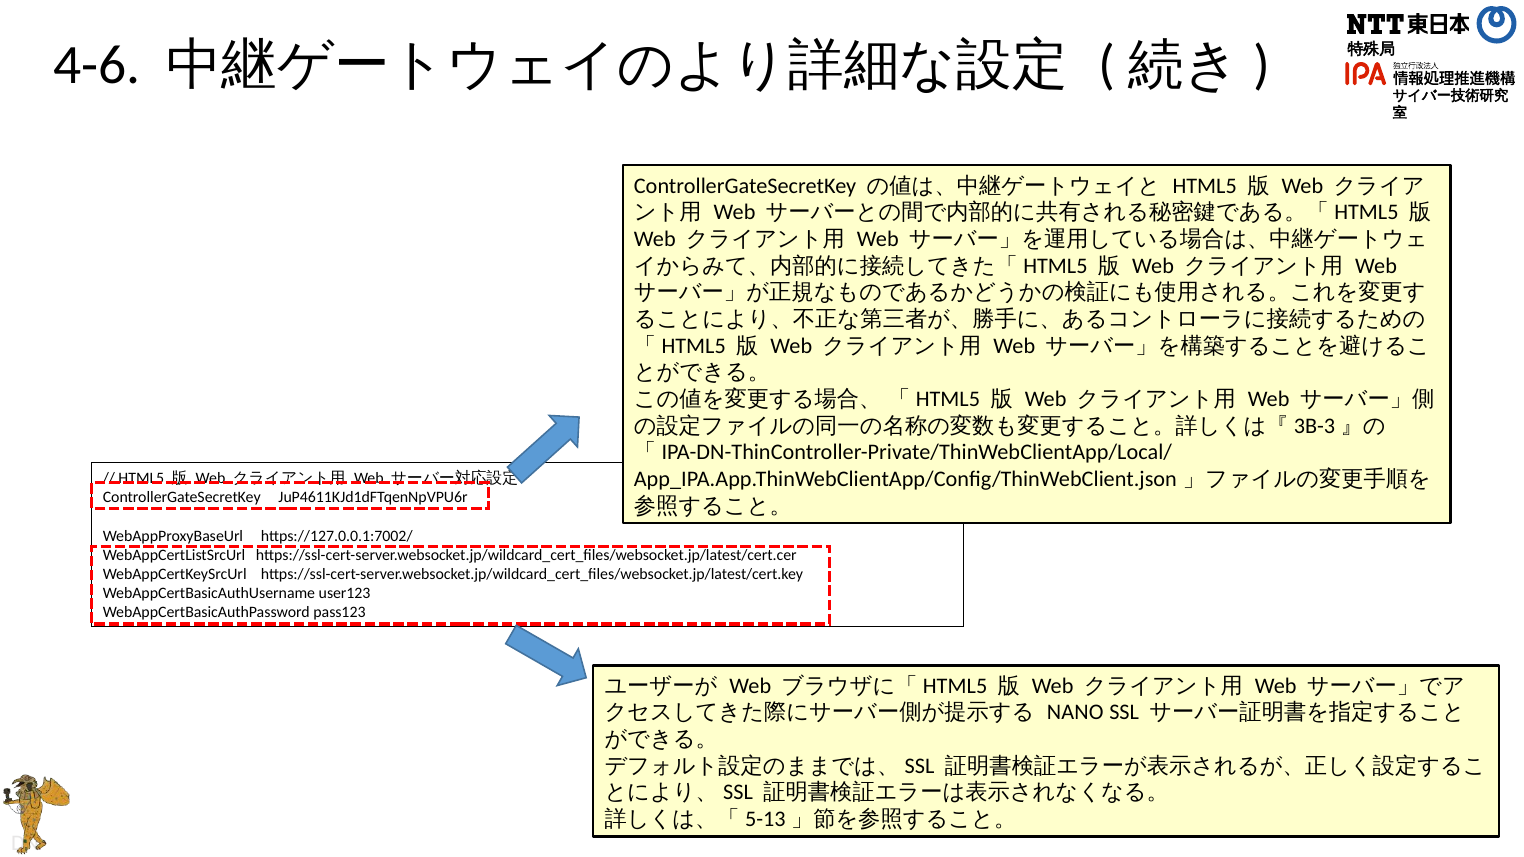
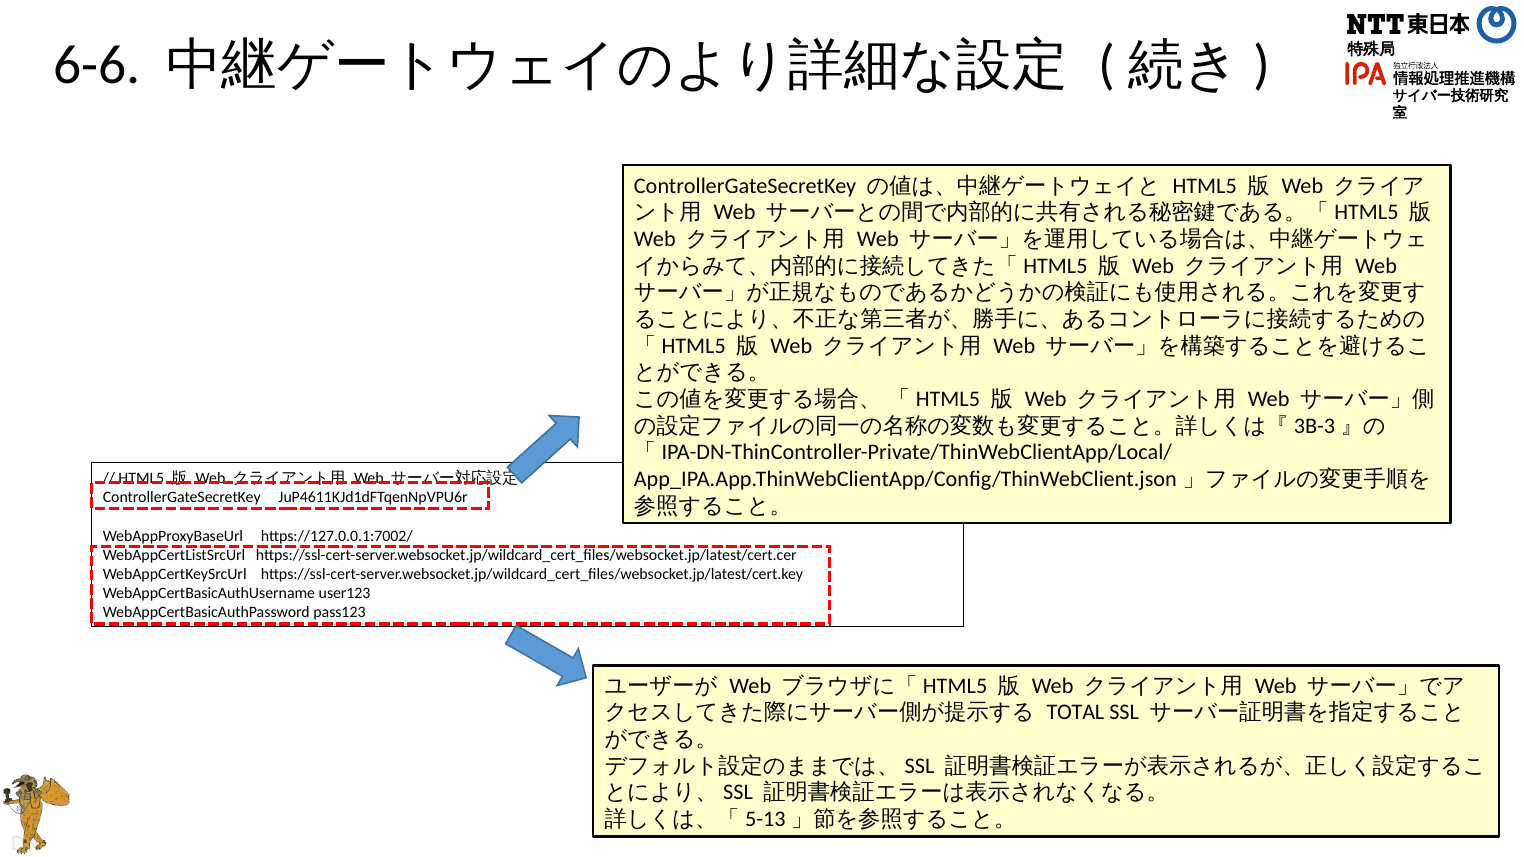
4-6: 4-6 -> 6-6
NANO: NANO -> TOTAL
